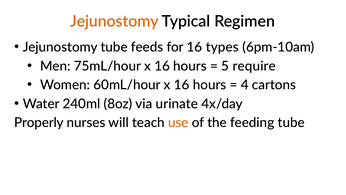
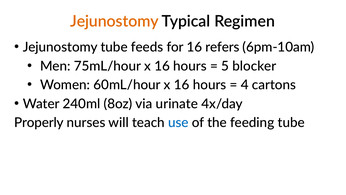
types: types -> refers
require: require -> blocker
use colour: orange -> blue
